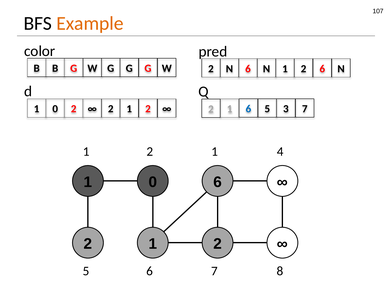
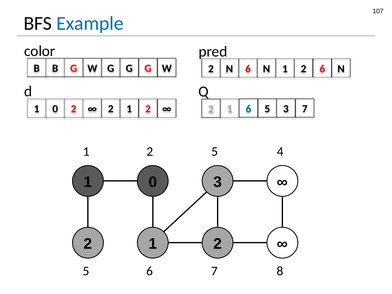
Example colour: orange -> blue
1 1: 1 -> 5
0 6: 6 -> 3
